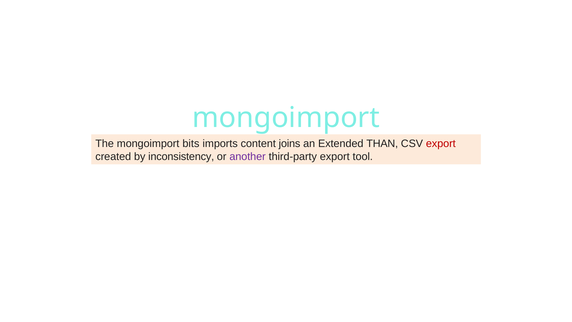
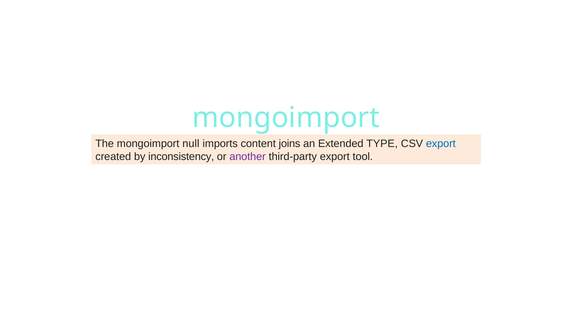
bits: bits -> null
THAN: THAN -> TYPE
export at (441, 144) colour: red -> blue
